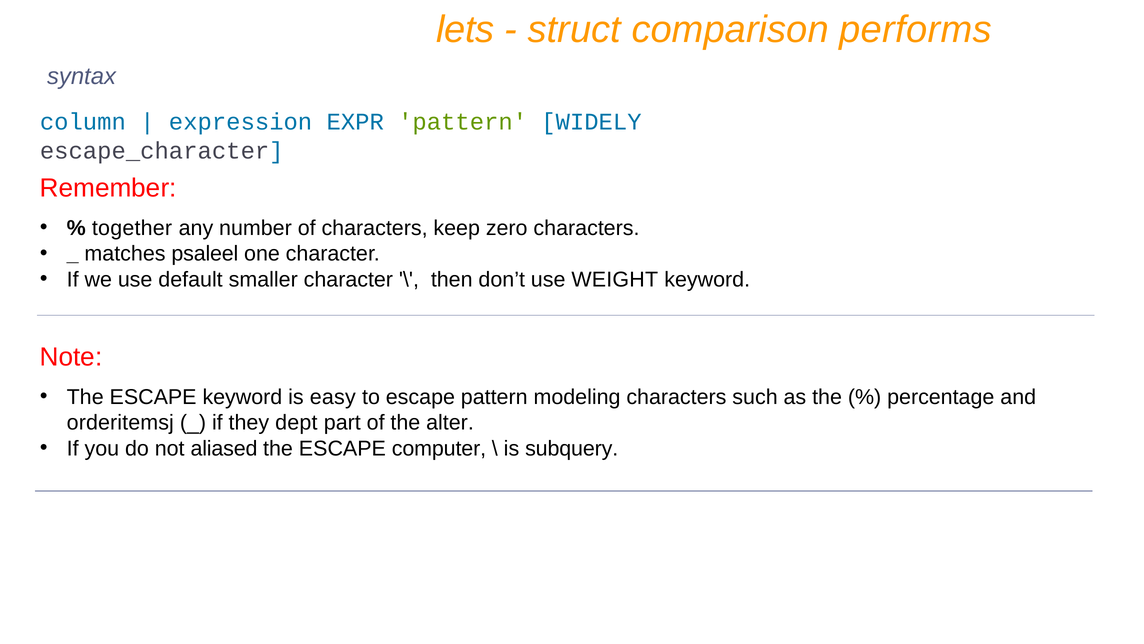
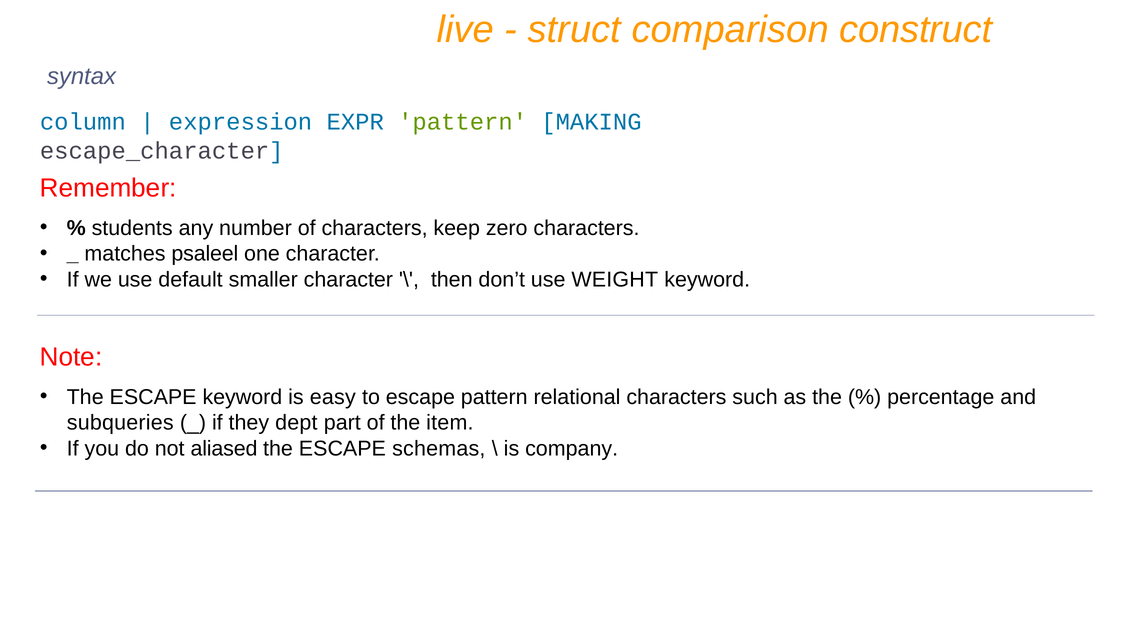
lets: lets -> live
performs: performs -> construct
WIDELY: WIDELY -> MAKING
together: together -> students
modeling: modeling -> relational
orderitemsj: orderitemsj -> subqueries
alter: alter -> item
computer: computer -> schemas
subquery: subquery -> company
